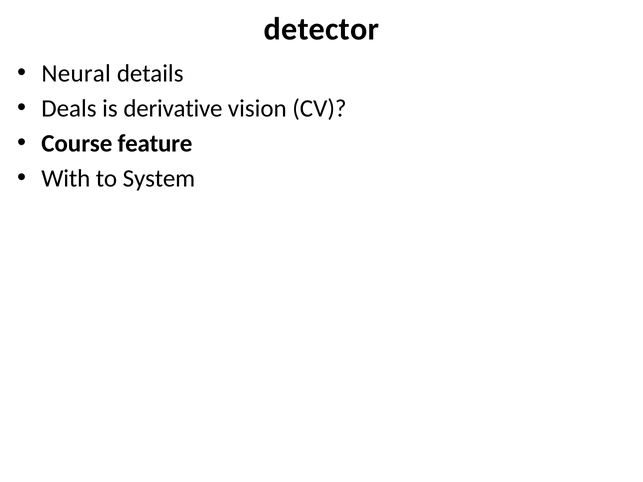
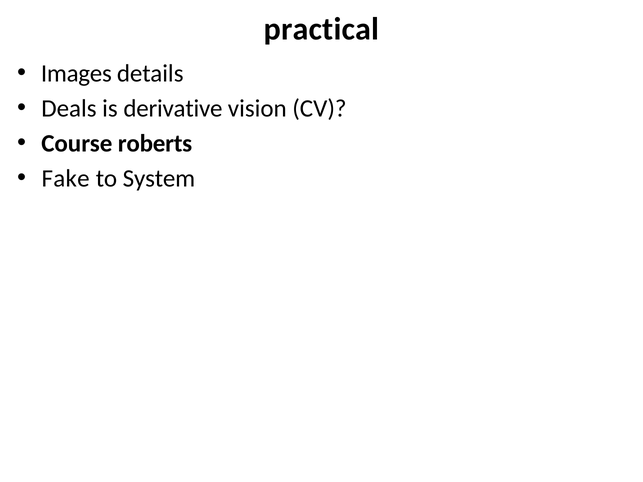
detector: detector -> practical
Neural: Neural -> Images
feature: feature -> roberts
With: With -> Fake
